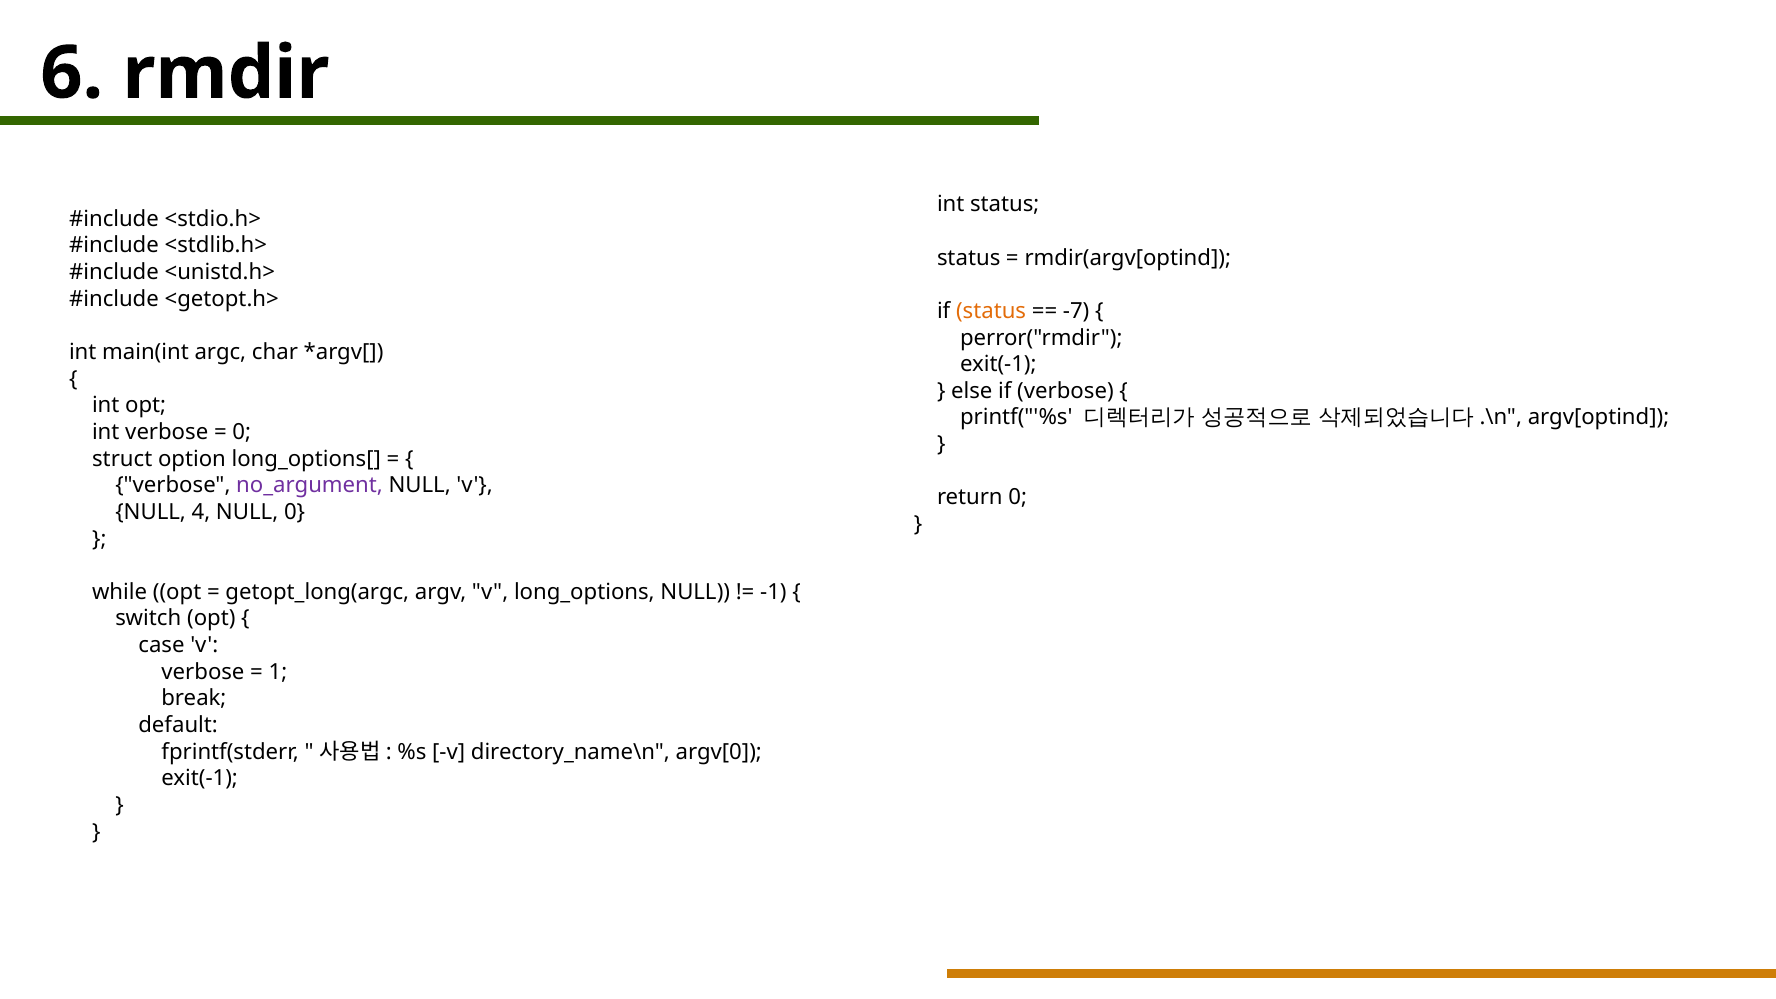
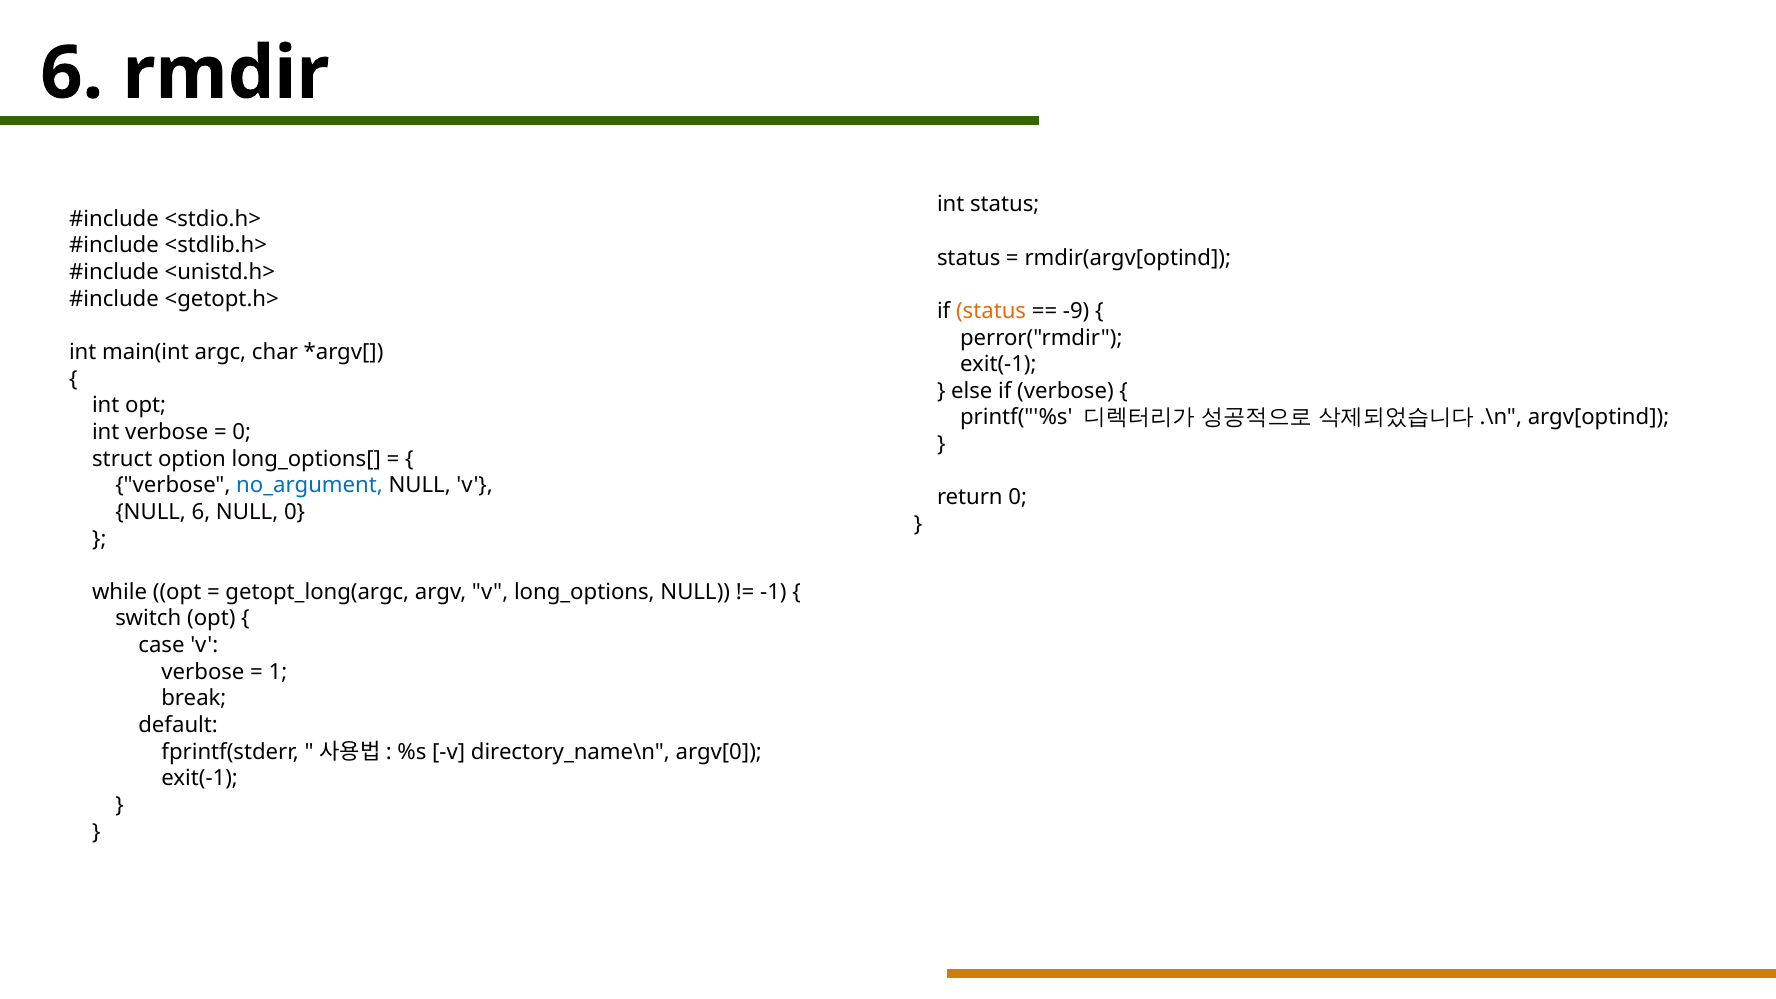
-7: -7 -> -9
no_argument colour: purple -> blue
NULL 4: 4 -> 6
